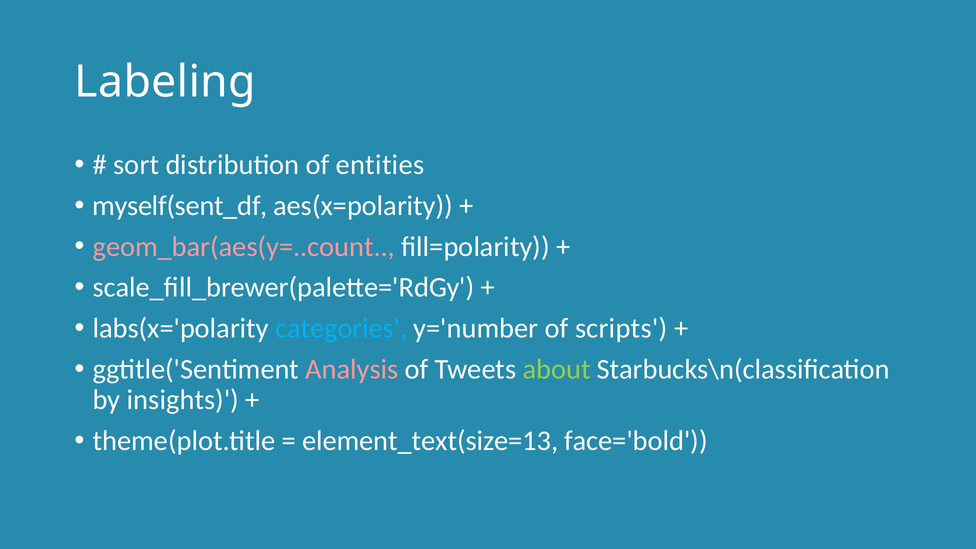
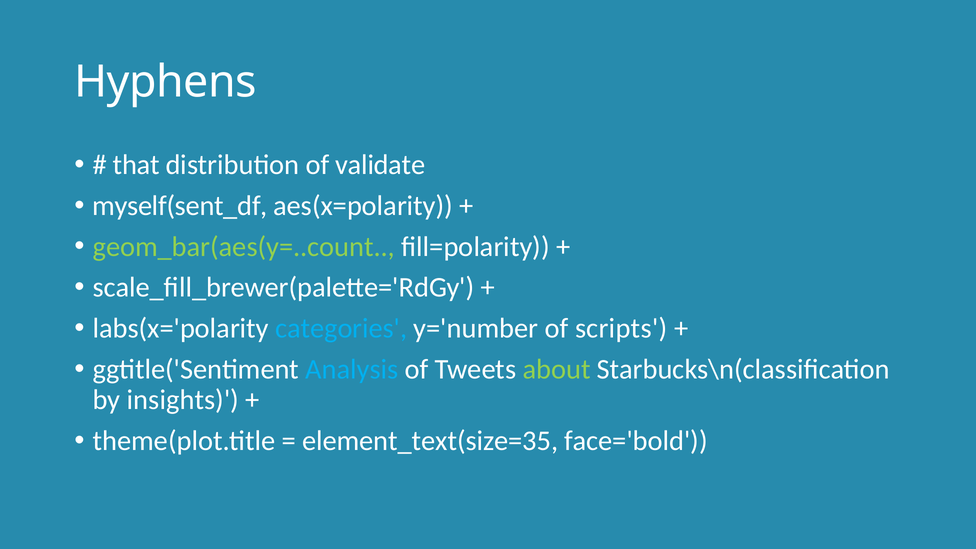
Labeling: Labeling -> Hyphens
sort: sort -> that
entities: entities -> validate
geom_bar(aes(y=..count colour: pink -> light green
Analysis colour: pink -> light blue
element_text(size=13: element_text(size=13 -> element_text(size=35
